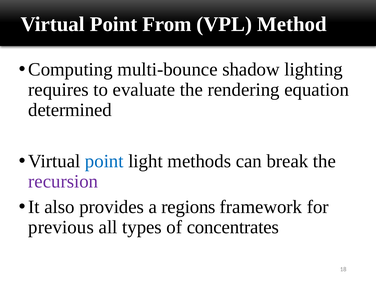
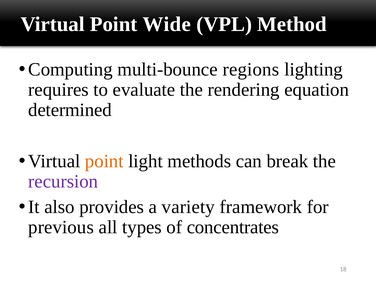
From: From -> Wide
shadow: shadow -> regions
point at (104, 161) colour: blue -> orange
regions: regions -> variety
